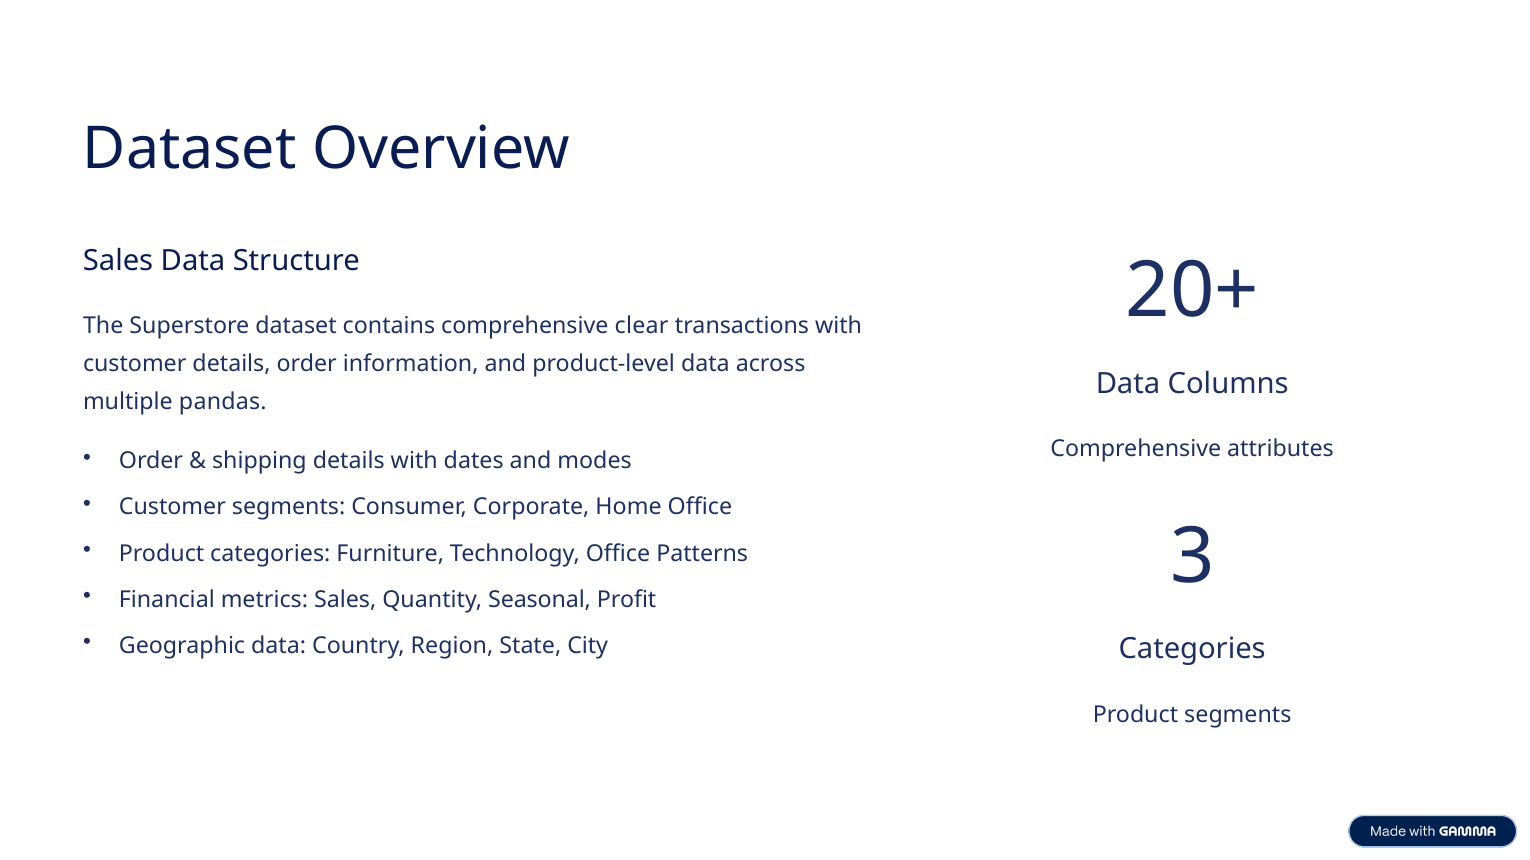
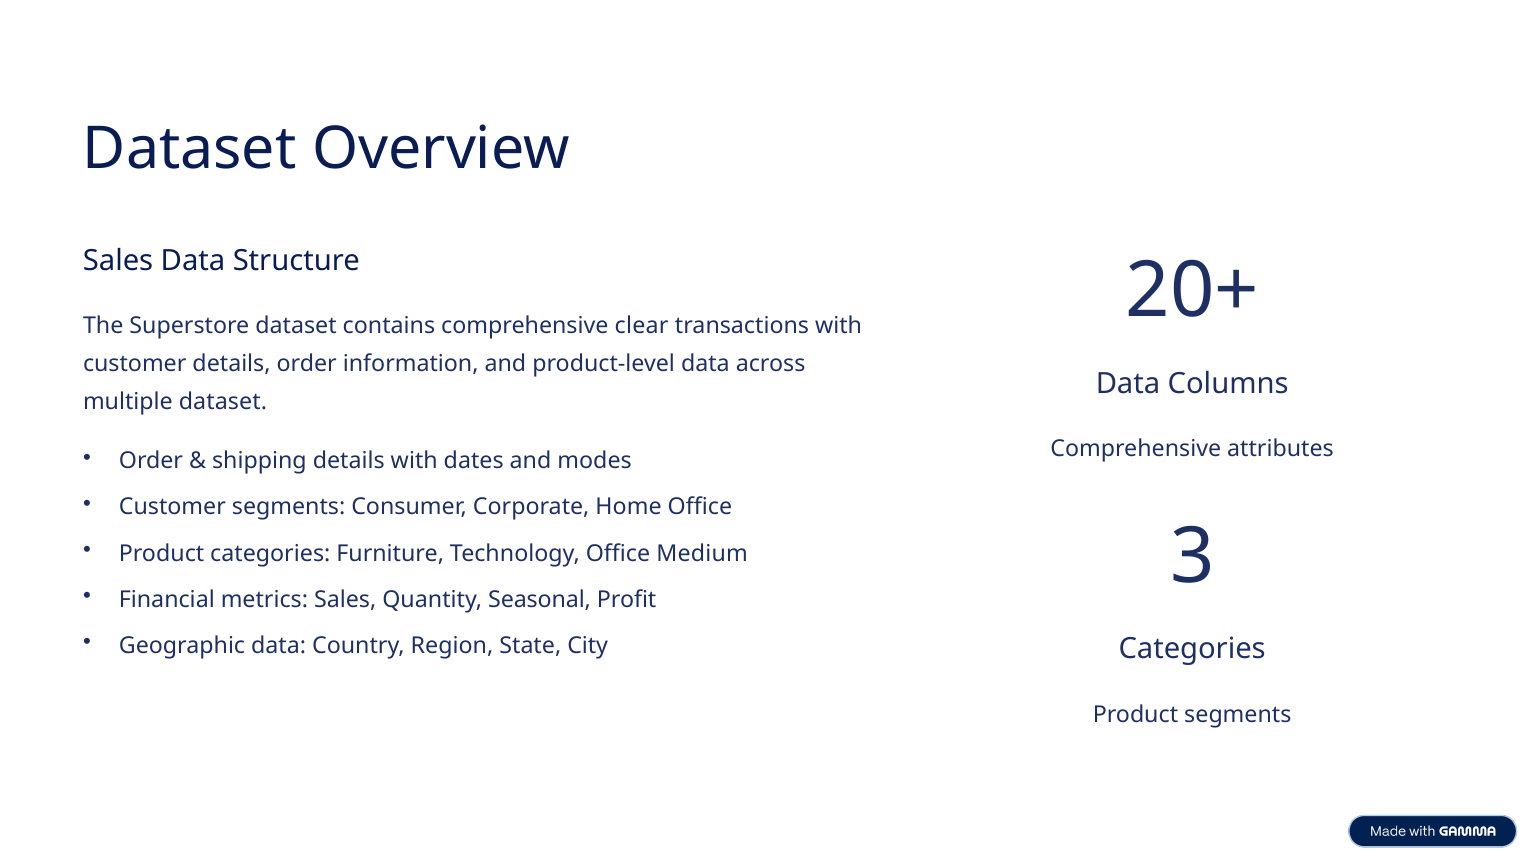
multiple pandas: pandas -> dataset
Patterns: Patterns -> Medium
